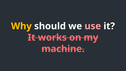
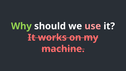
Why colour: yellow -> light green
